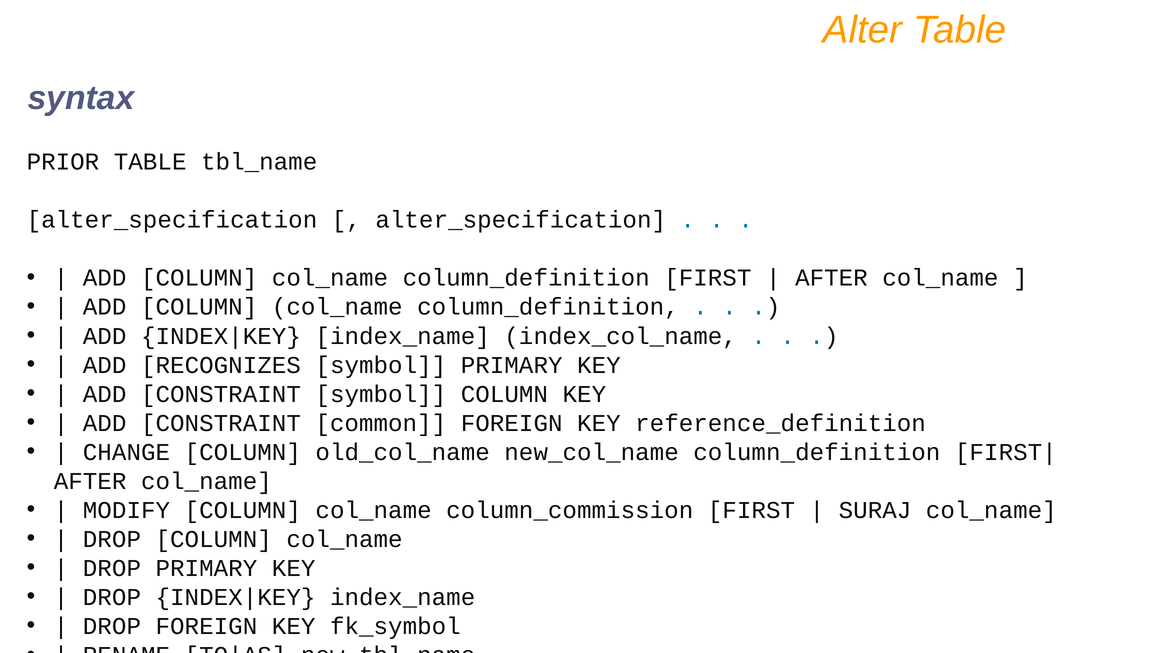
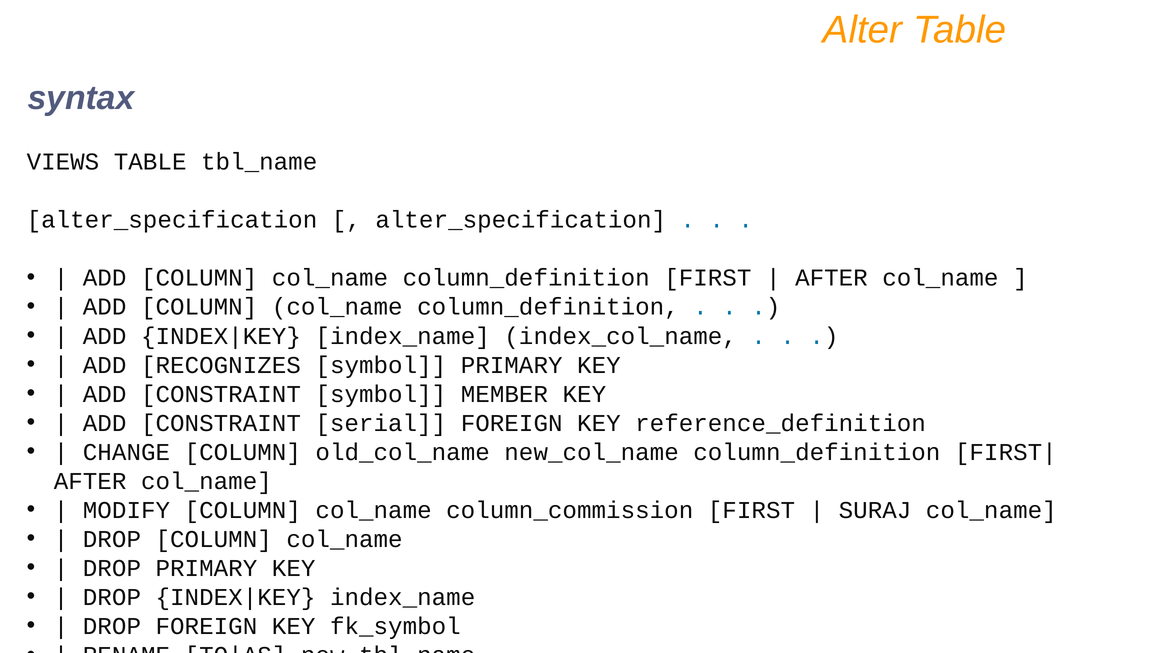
PRIOR: PRIOR -> VIEWS
symbol COLUMN: COLUMN -> MEMBER
common: common -> serial
